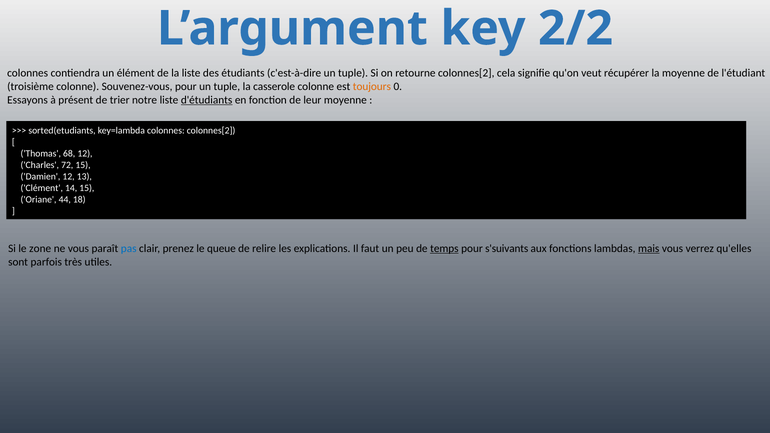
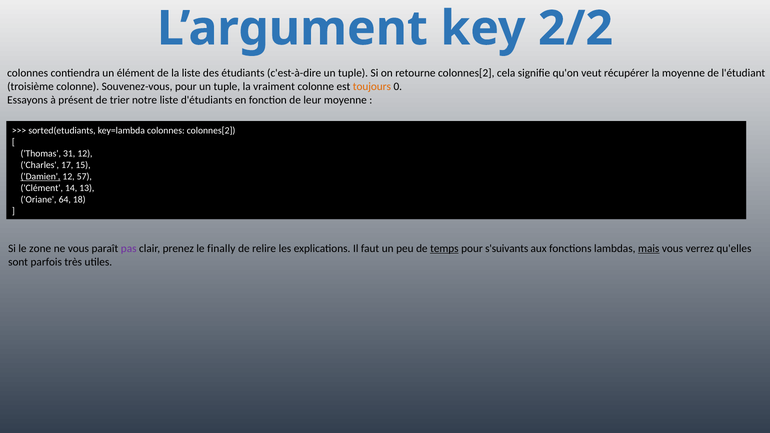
casserole: casserole -> vraiment
d'étudiants underline: present -> none
68: 68 -> 31
72: 72 -> 17
Damien underline: none -> present
13: 13 -> 57
14 15: 15 -> 13
44: 44 -> 64
pas colour: blue -> purple
queue: queue -> finally
